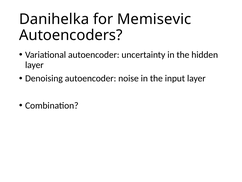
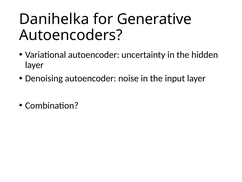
Memisevic: Memisevic -> Generative
